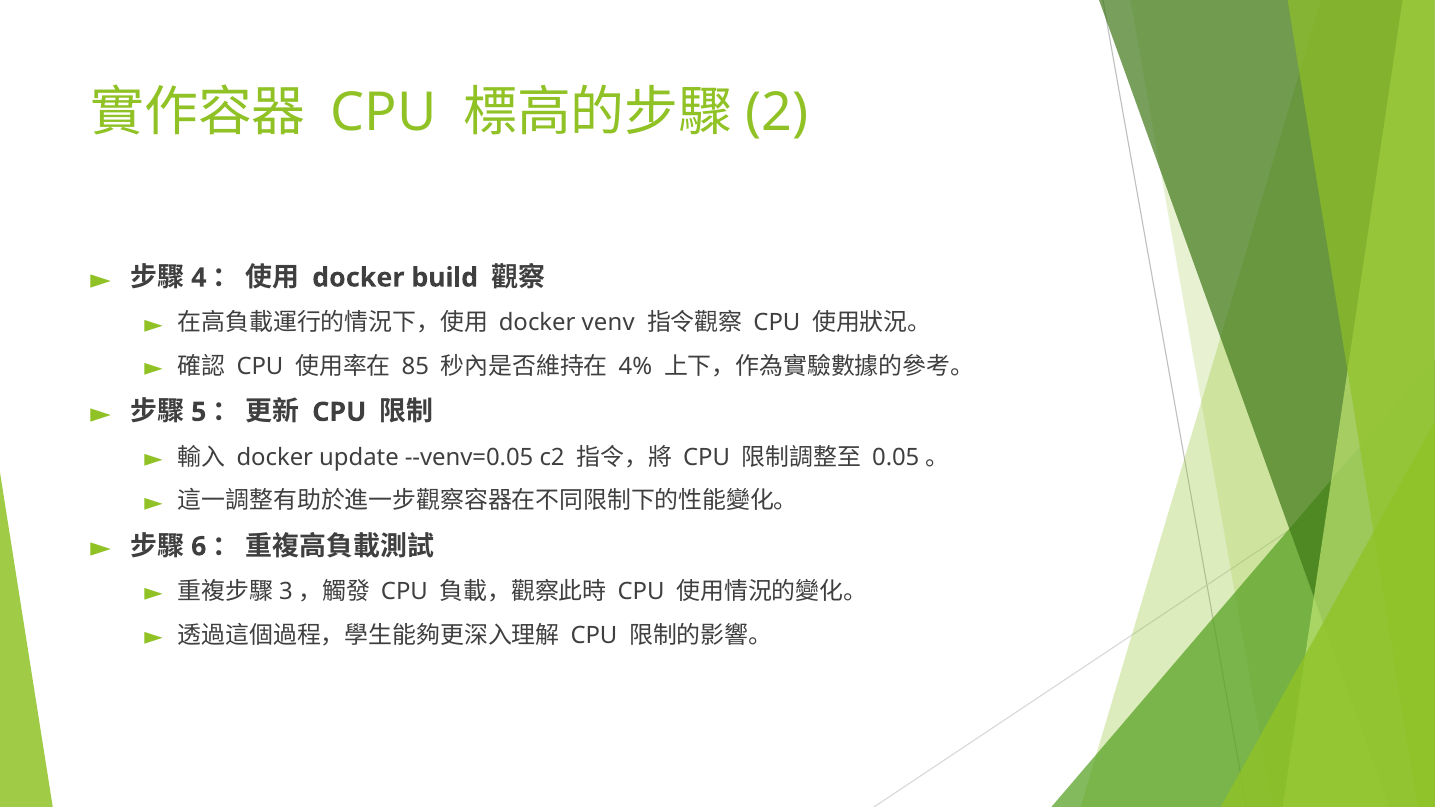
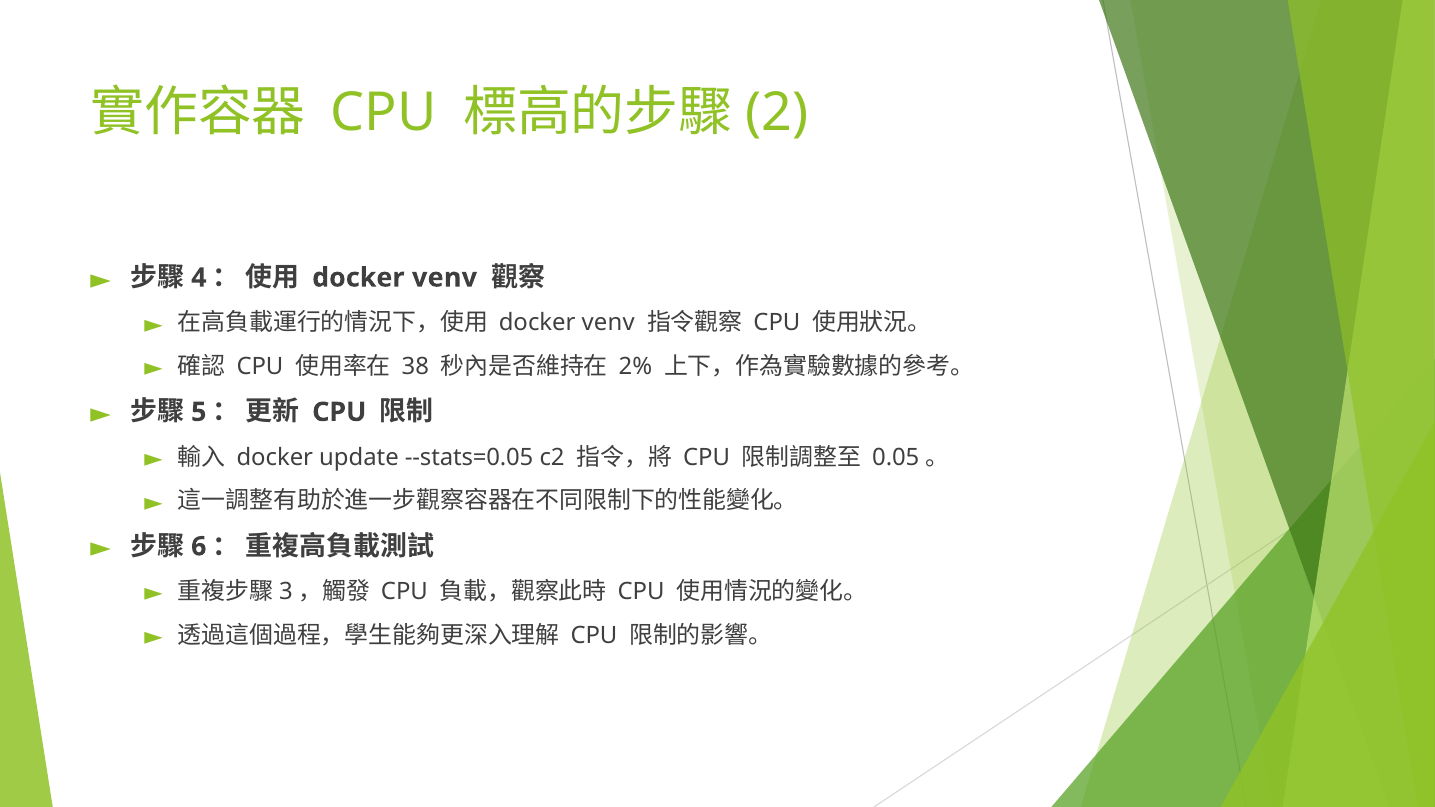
build at (445, 278): build -> venv
85: 85 -> 38
4%: 4% -> 2%
--venv=0.05: --venv=0.05 -> --stats=0.05
